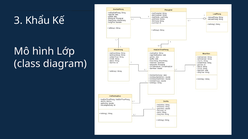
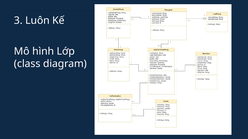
Khẩu: Khẩu -> Luôn
